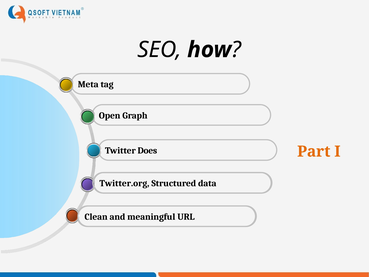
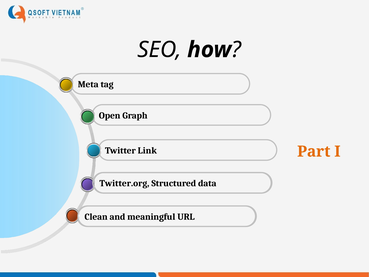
Does: Does -> Link
